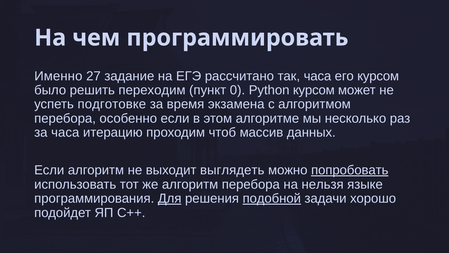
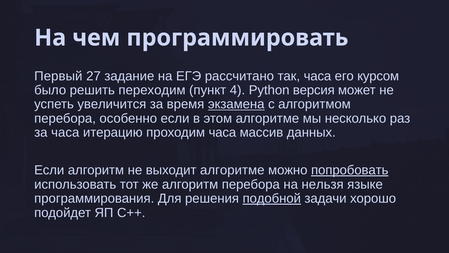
Именно: Именно -> Первый
0: 0 -> 4
Python курсом: курсом -> версия
подготовке: подготовке -> увеличится
экзамена underline: none -> present
проходим чтоб: чтоб -> часа
выходит выглядеть: выглядеть -> алгоритме
Для underline: present -> none
